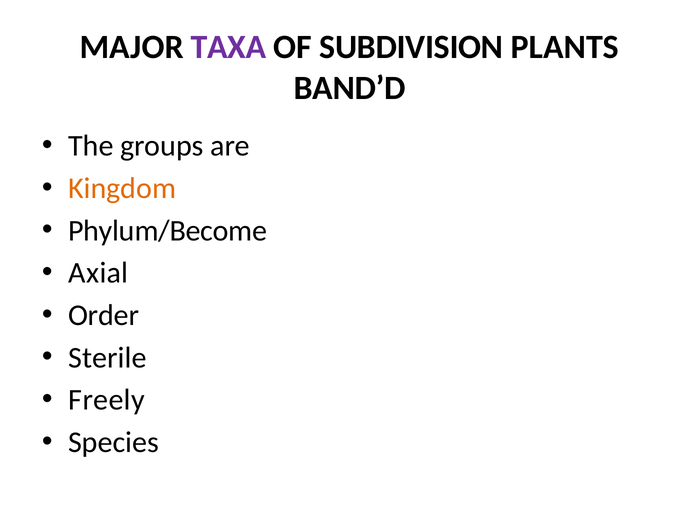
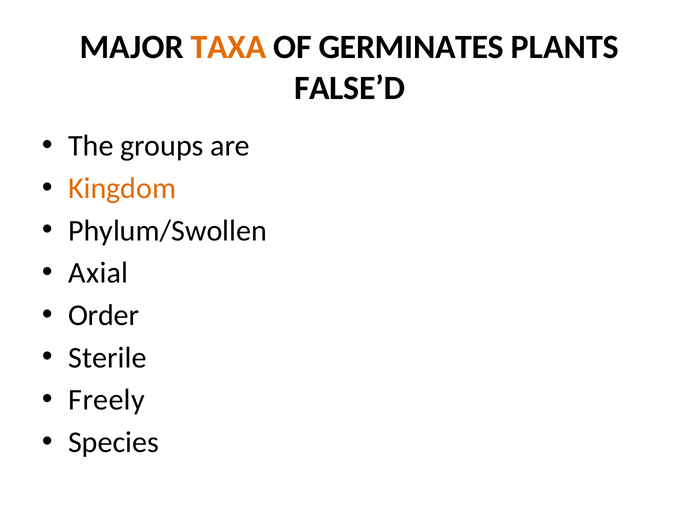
TAXA colour: purple -> orange
SUBDIVISION: SUBDIVISION -> GERMINATES
BAND’D: BAND’D -> FALSE’D
Phylum/Become: Phylum/Become -> Phylum/Swollen
